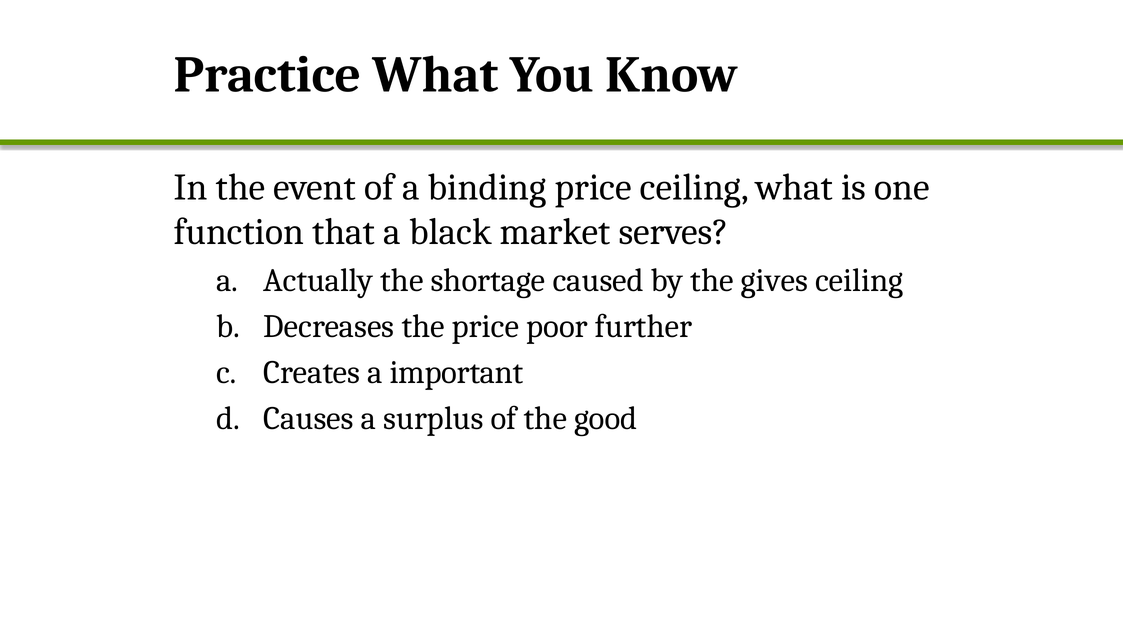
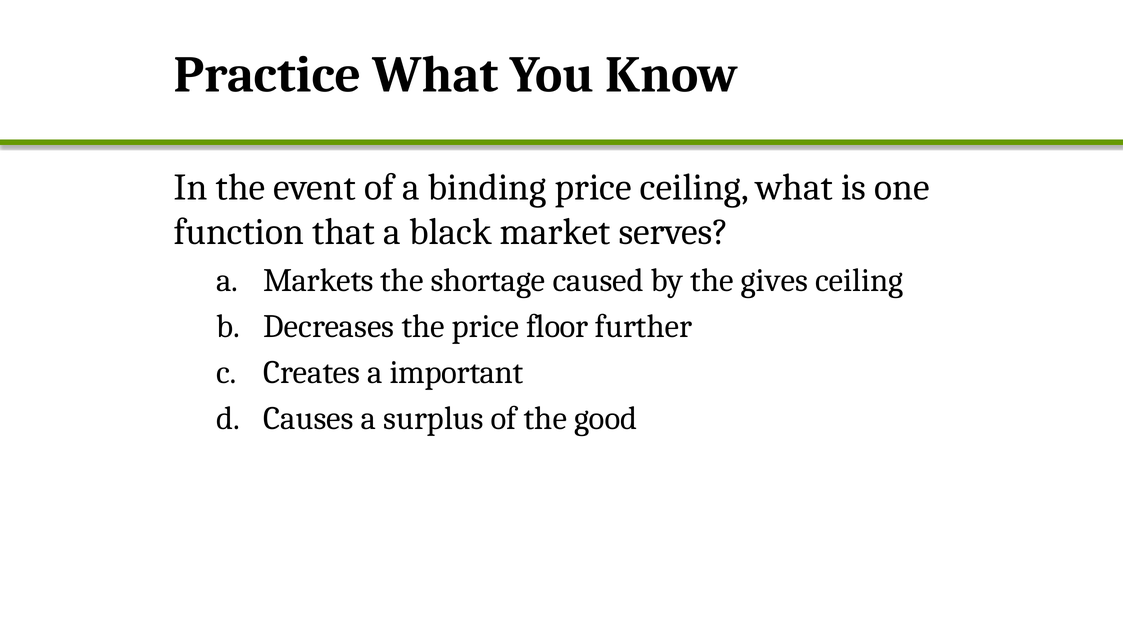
Actually: Actually -> Markets
poor: poor -> floor
